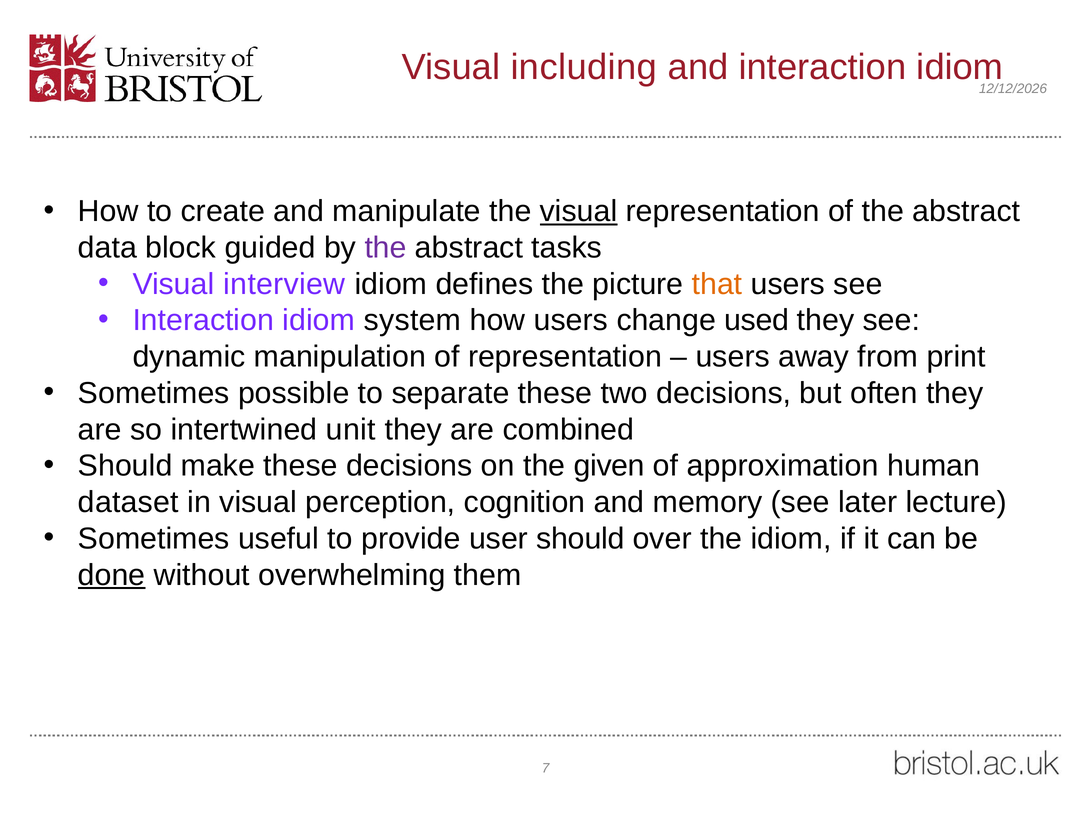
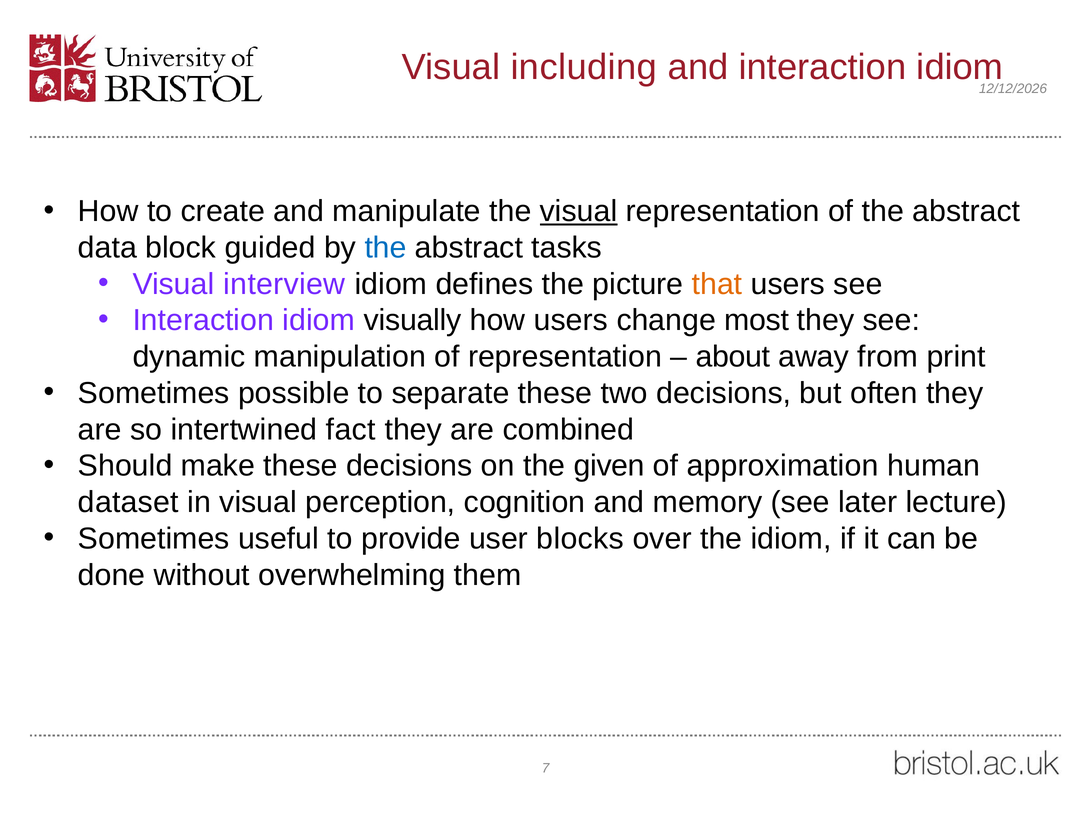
the at (386, 248) colour: purple -> blue
system: system -> visually
used: used -> most
users at (733, 357): users -> about
unit: unit -> fact
user should: should -> blocks
done underline: present -> none
